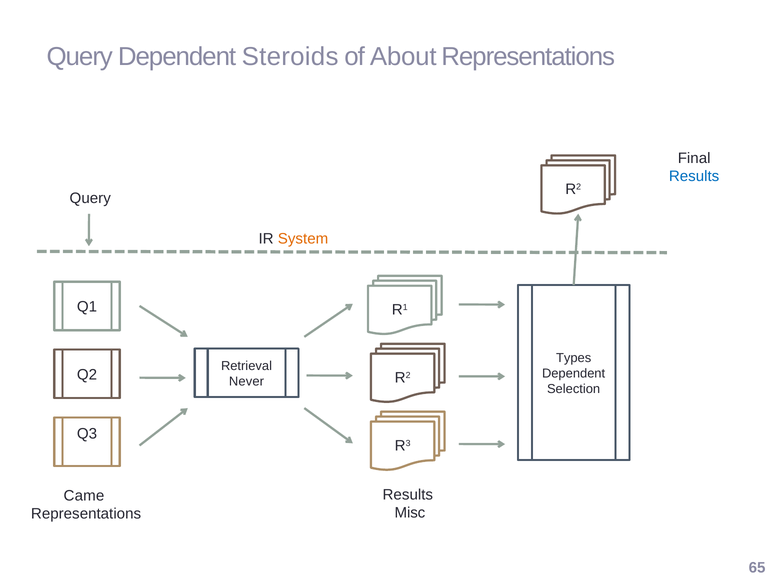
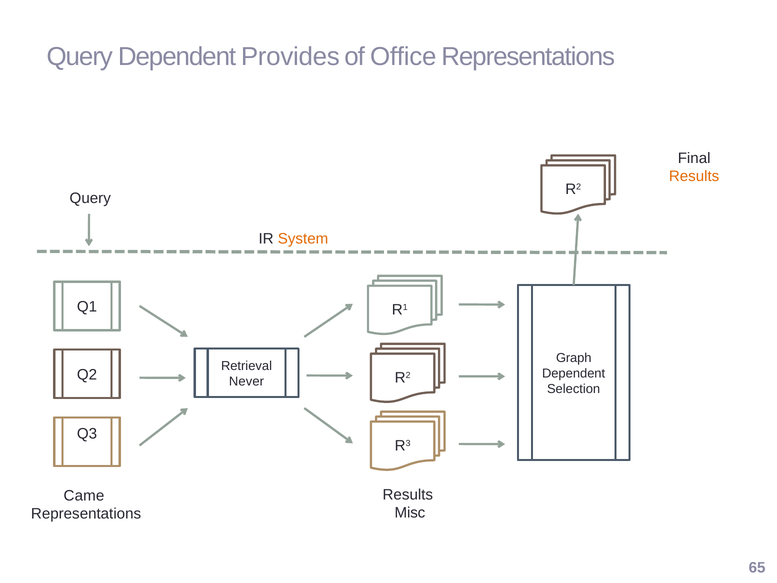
Steroids: Steroids -> Provides
About: About -> Office
Results at (694, 176) colour: blue -> orange
Types: Types -> Graph
